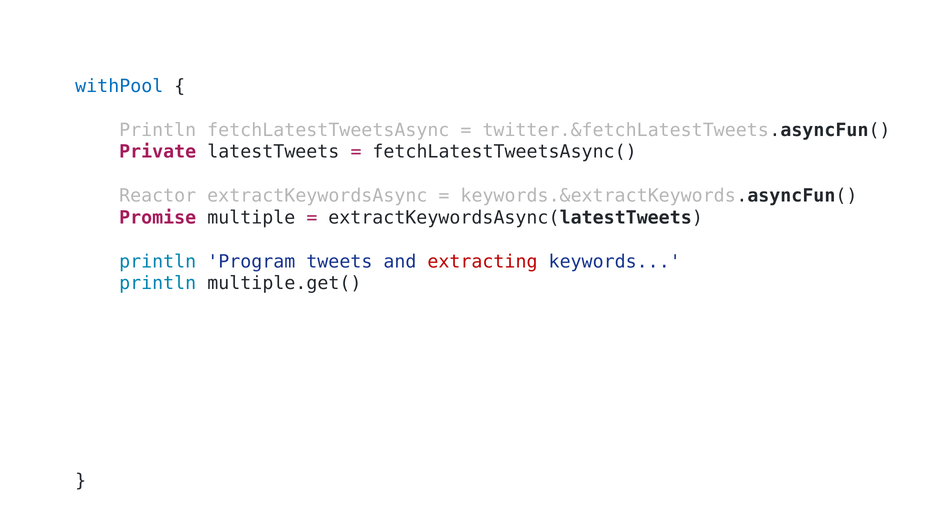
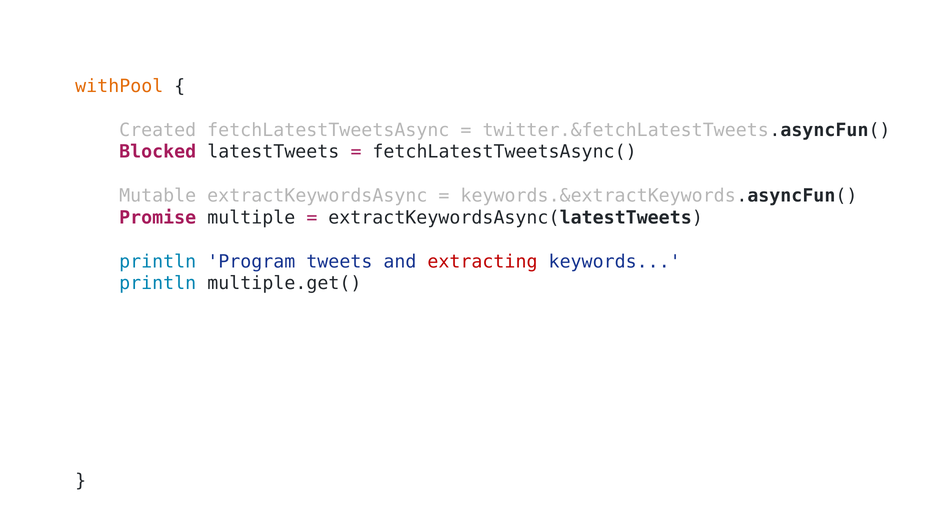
withPool colour: blue -> orange
Println at (158, 130): Println -> Created
Private: Private -> Blocked
Reactor: Reactor -> Mutable
